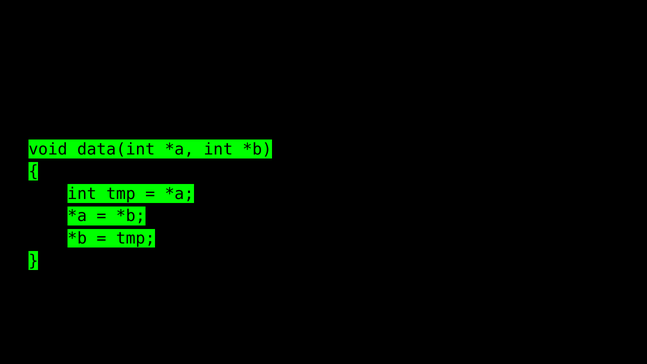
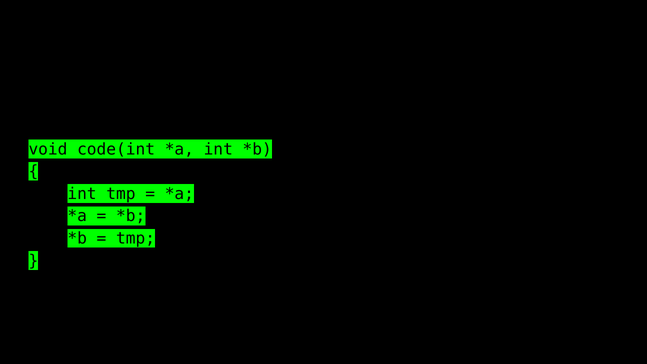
data(int: data(int -> code(int
